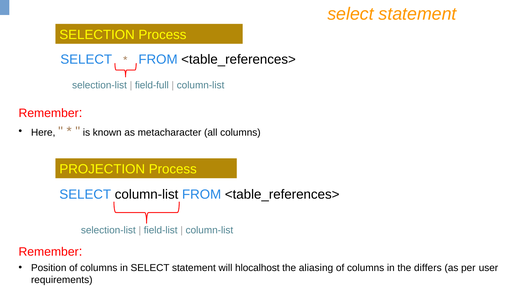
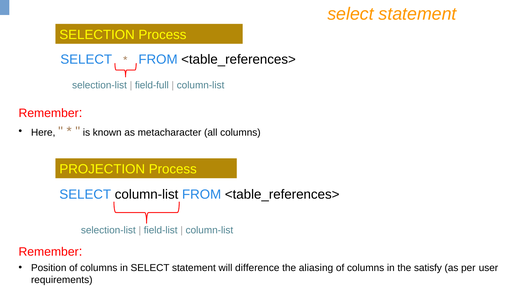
hlocalhost: hlocalhost -> difference
differs: differs -> satisfy
